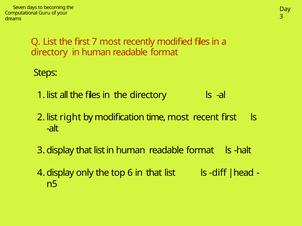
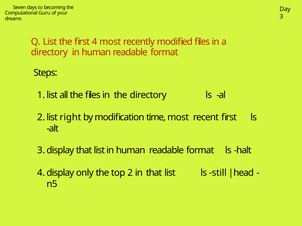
7: 7 -> 4
6: 6 -> 2
diff: diff -> still
